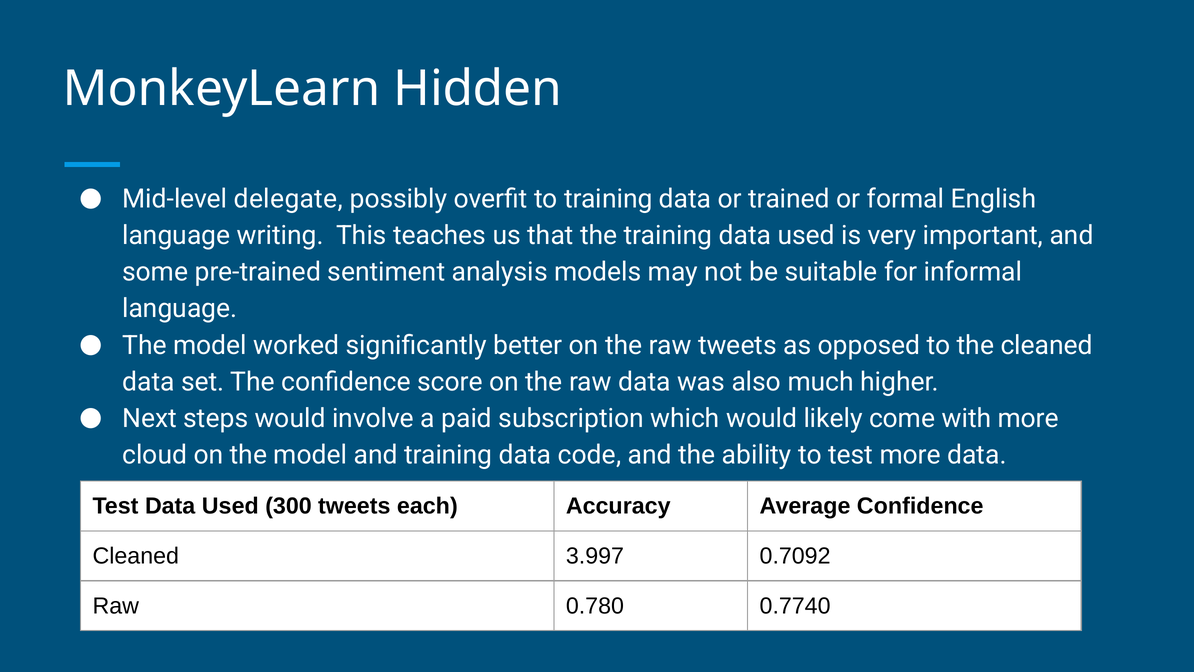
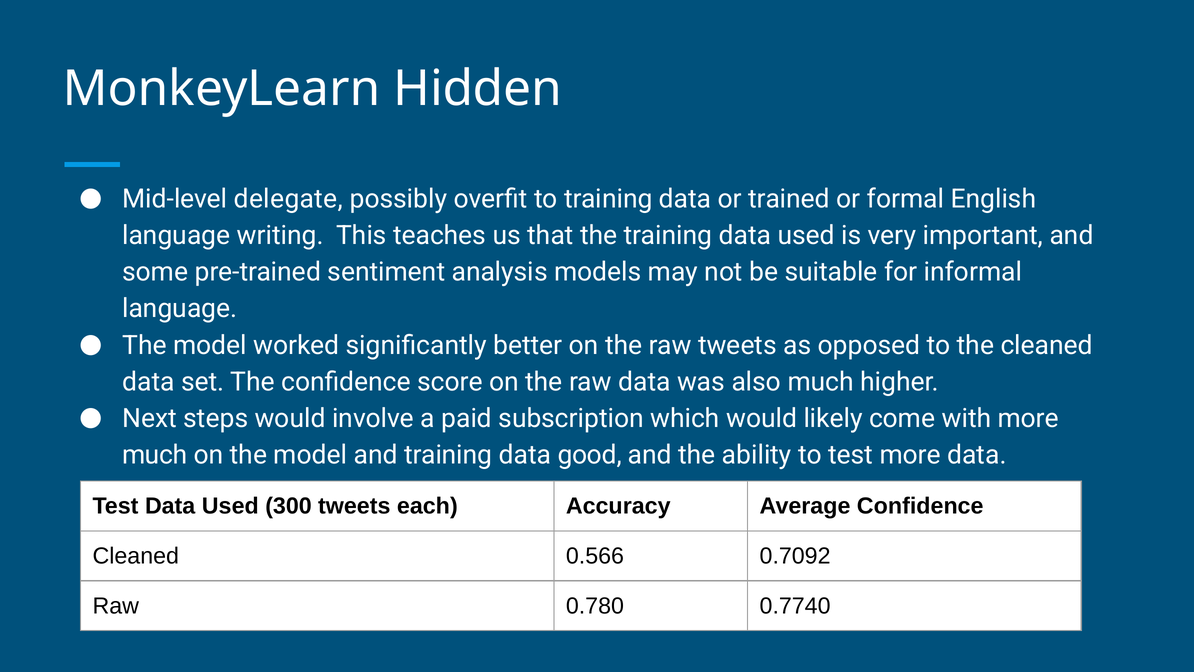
cloud at (155, 455): cloud -> much
code: code -> good
3.997: 3.997 -> 0.566
